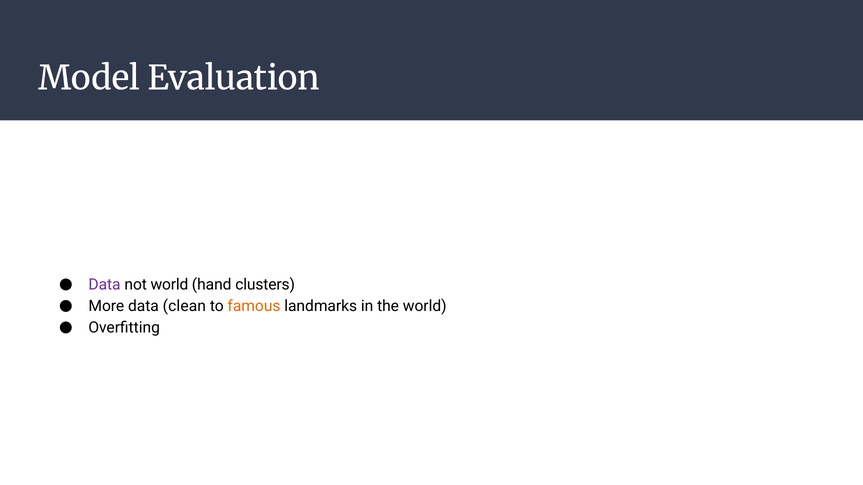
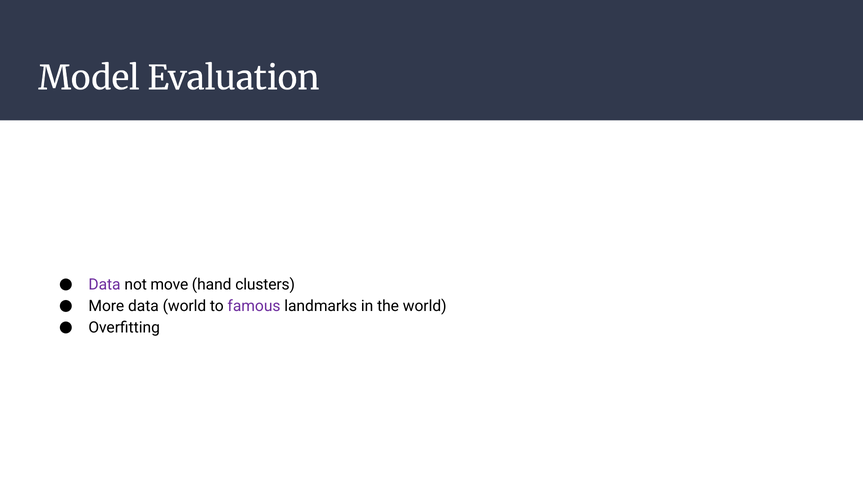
not world: world -> move
data clean: clean -> world
famous colour: orange -> purple
